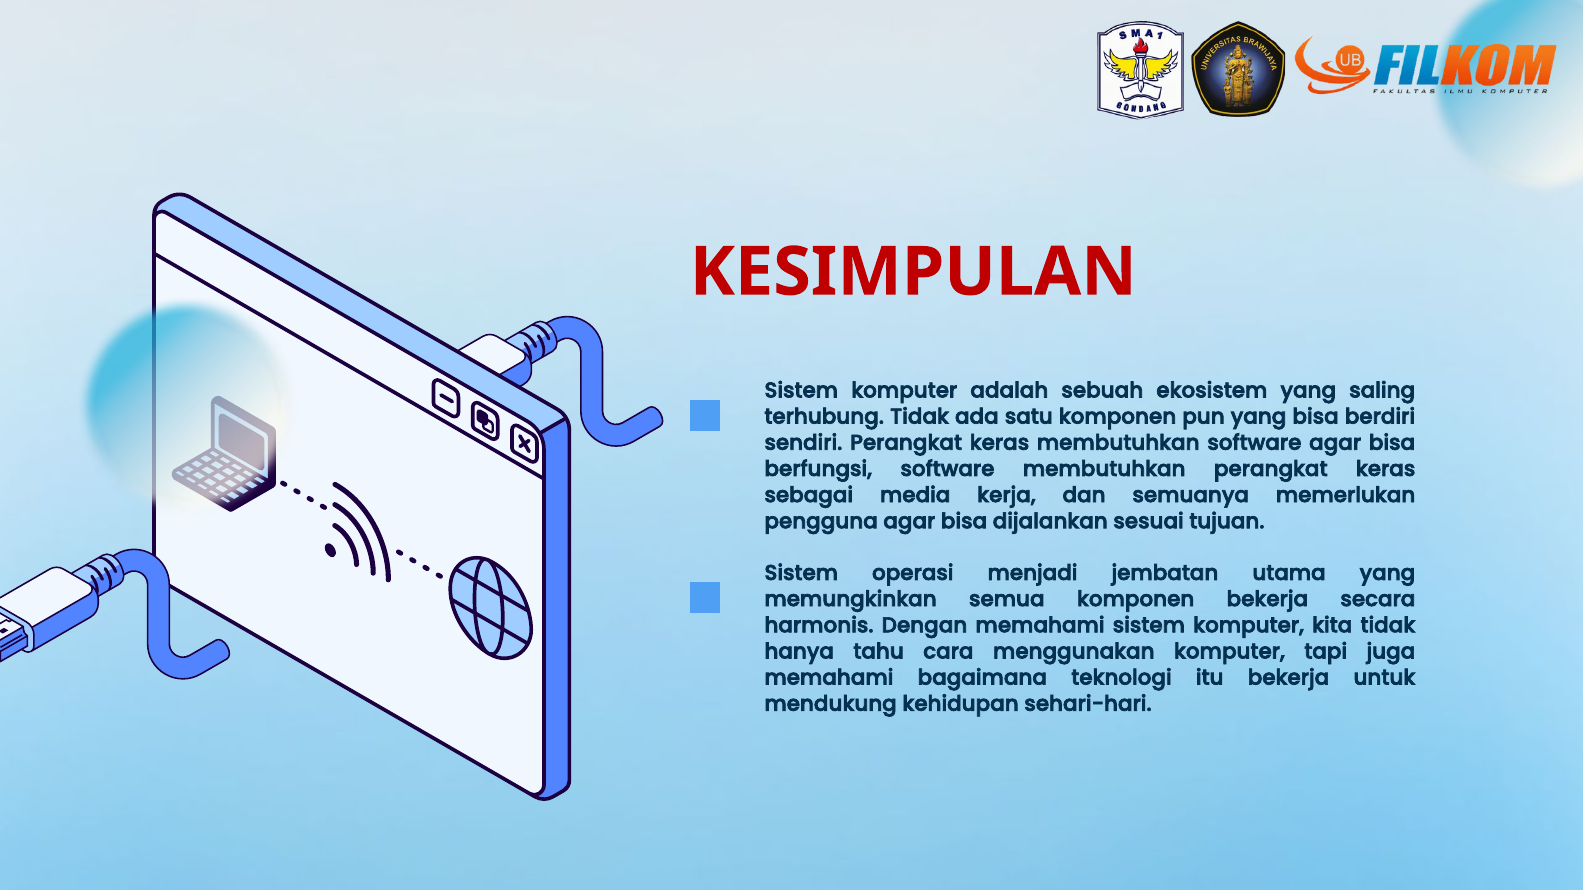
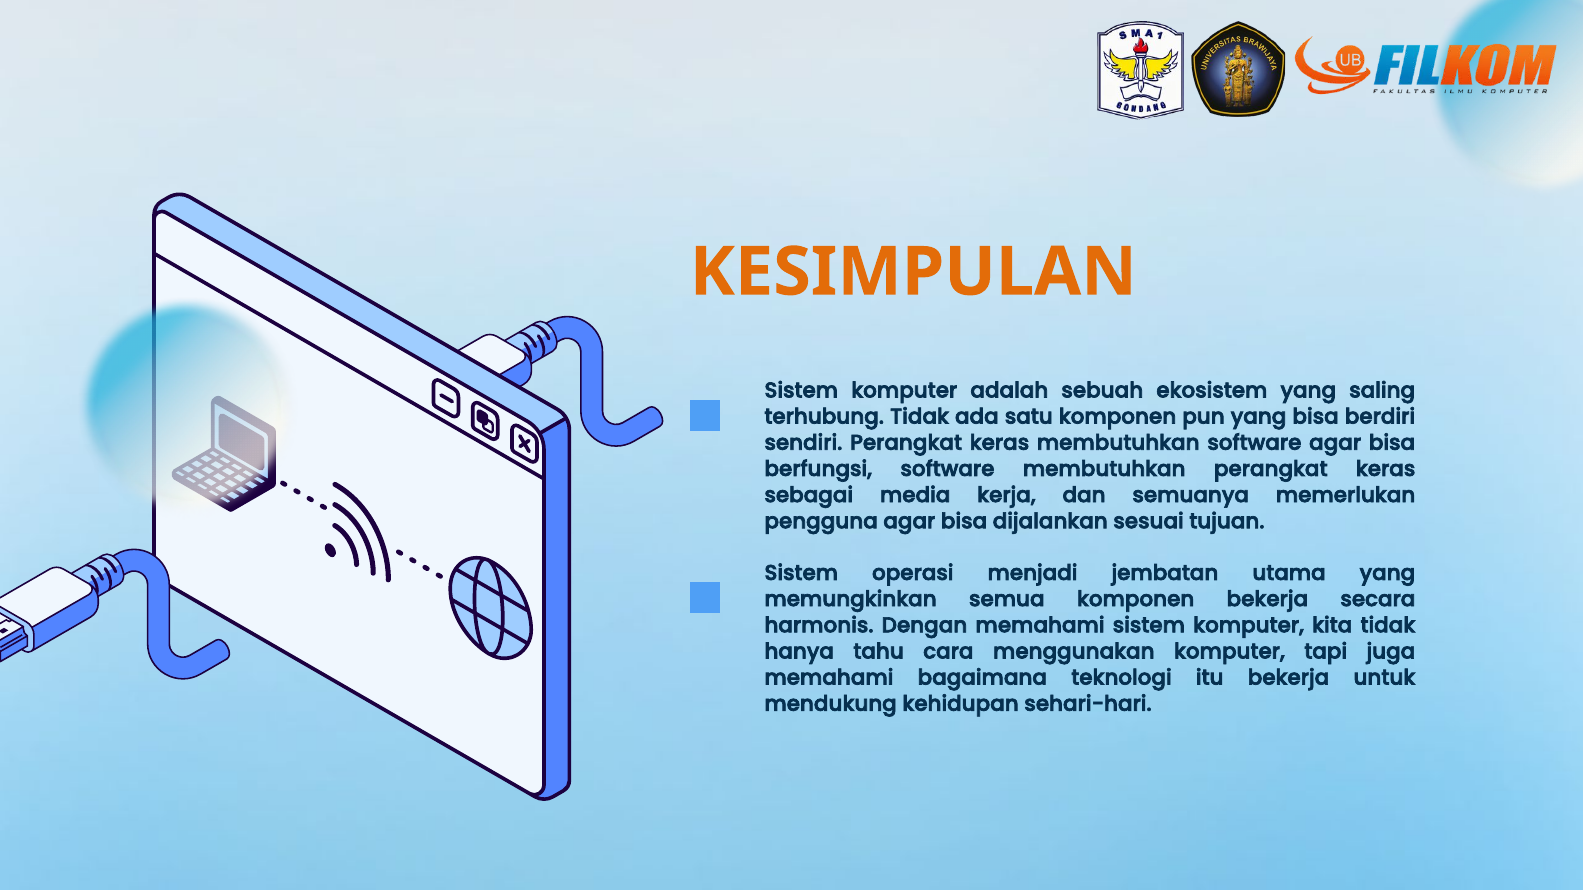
KESIMPULAN colour: red -> orange
